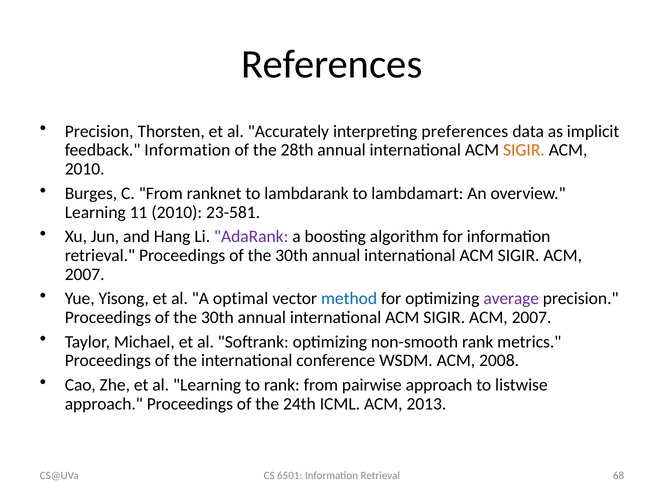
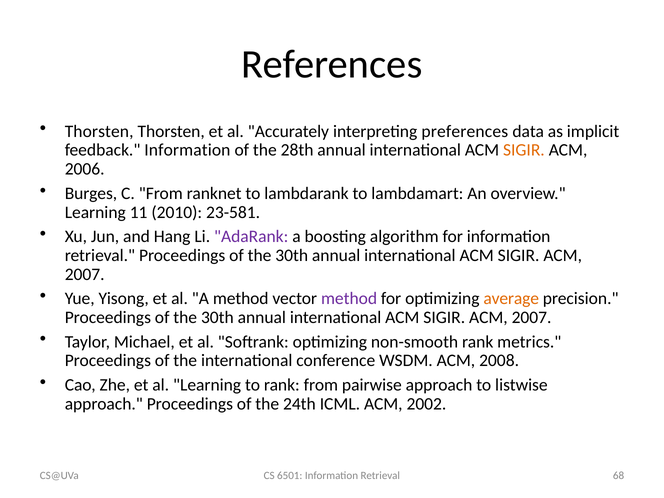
Precision at (99, 131): Precision -> Thorsten
2010 at (85, 169): 2010 -> 2006
A optimal: optimal -> method
method at (349, 299) colour: blue -> purple
average colour: purple -> orange
2013: 2013 -> 2002
